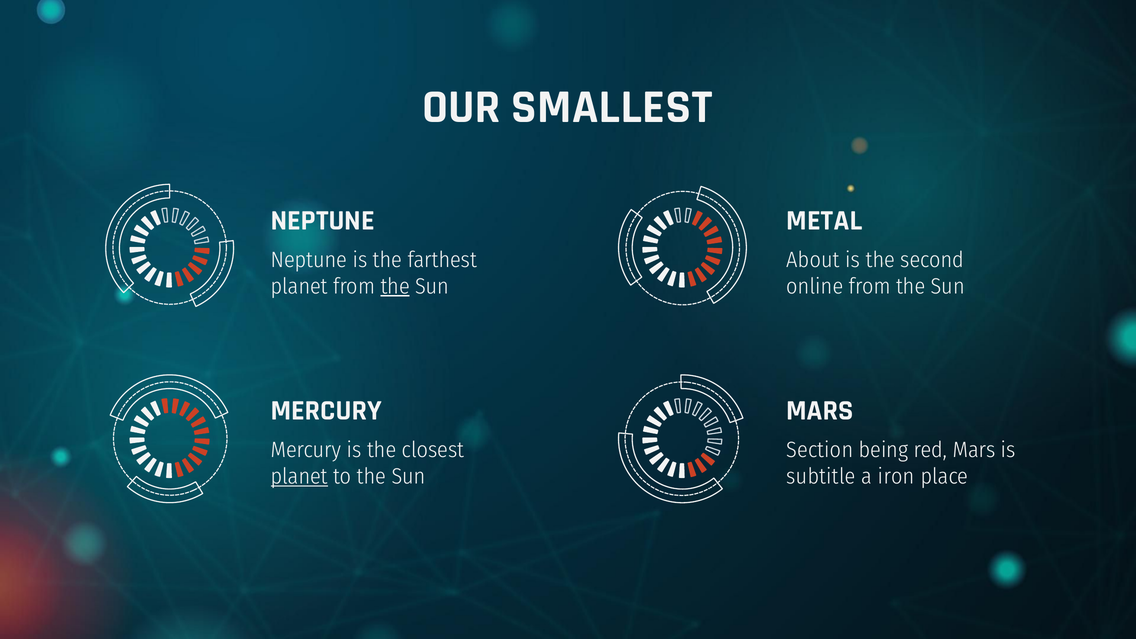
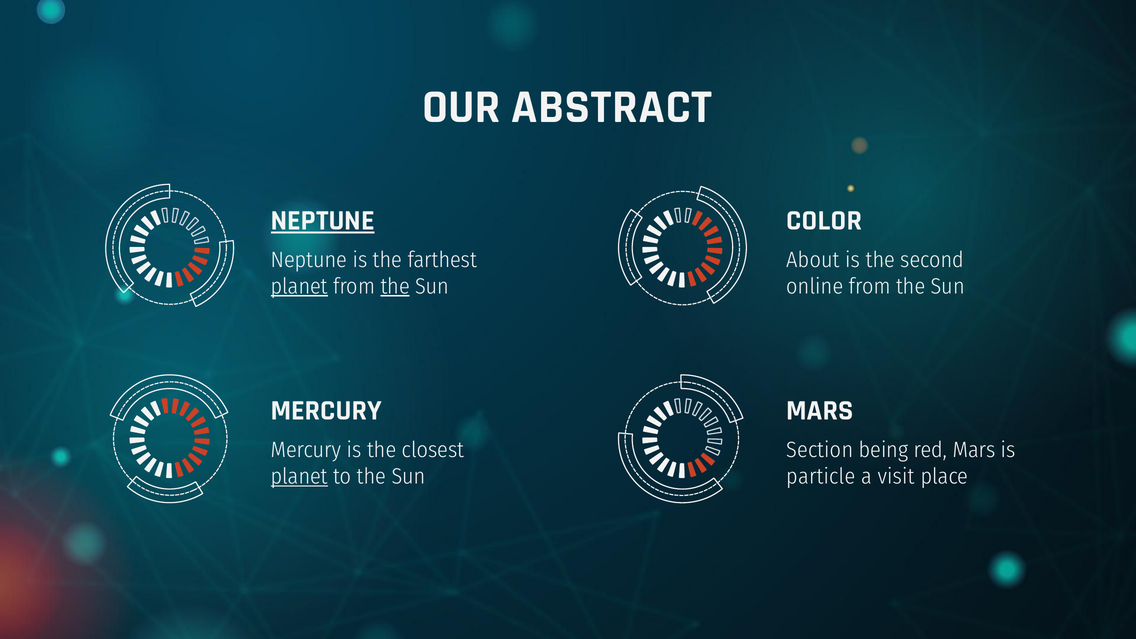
SMALLEST: SMALLEST -> ABSTRACT
NEPTUNE at (323, 220) underline: none -> present
METAL: METAL -> COLOR
planet at (299, 286) underline: none -> present
subtitle: subtitle -> particle
iron: iron -> visit
